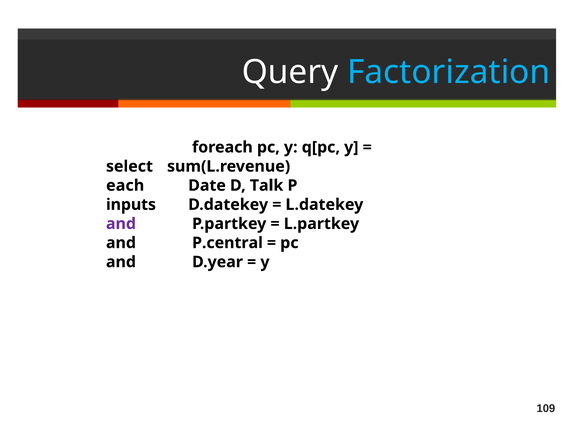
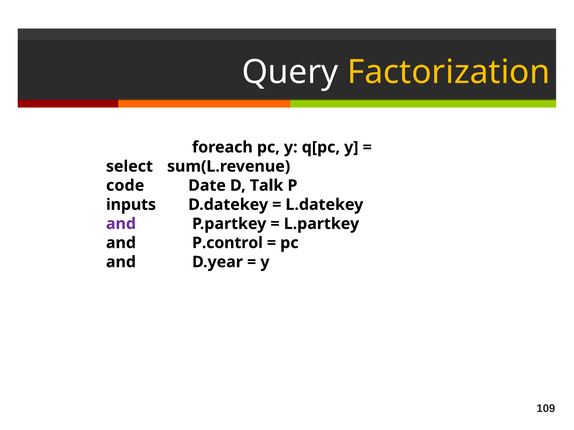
Factorization colour: light blue -> yellow
each: each -> code
P.central: P.central -> P.control
